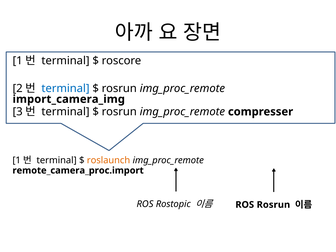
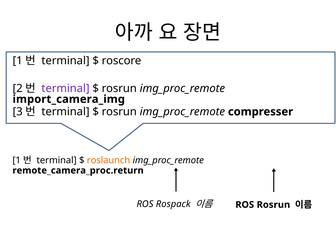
terminal at (66, 88) colour: blue -> purple
remote_camera_proc.import: remote_camera_proc.import -> remote_camera_proc.return
Rostopic: Rostopic -> Rospack
